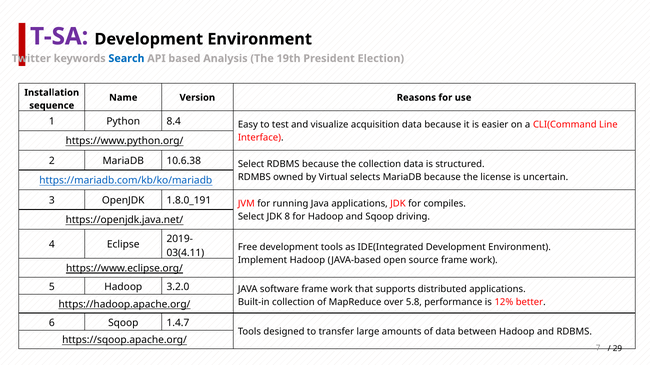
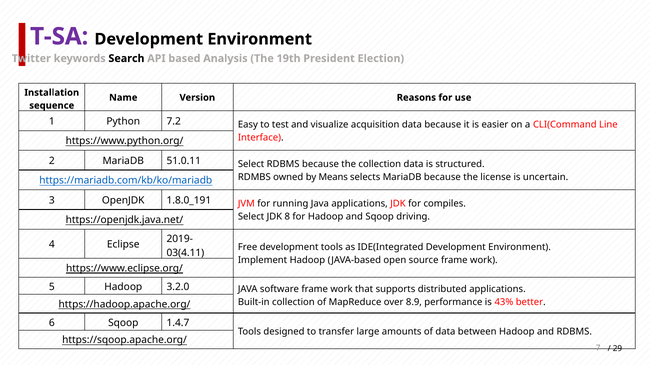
Search colour: blue -> black
8.4: 8.4 -> 7.2
10.6.38: 10.6.38 -> 51.0.11
Virtual: Virtual -> Means
5.8: 5.8 -> 8.9
12%: 12% -> 43%
